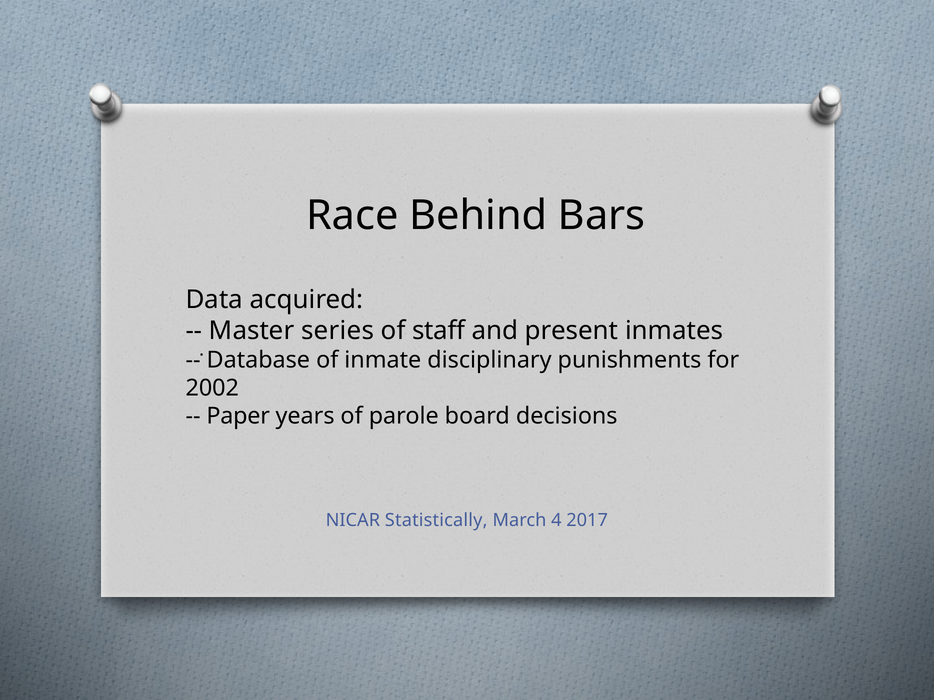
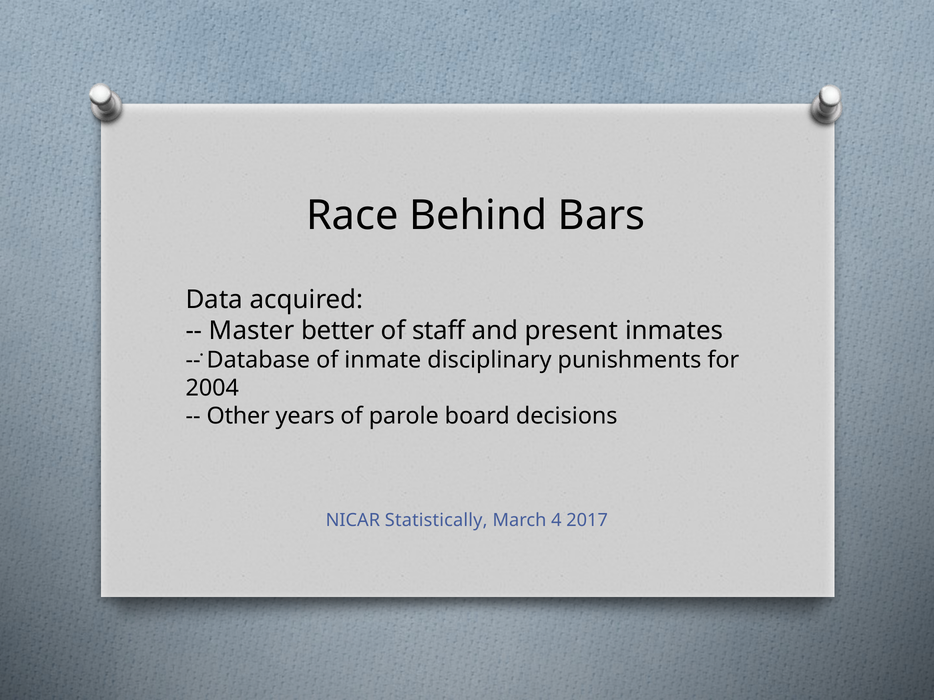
series: series -> better
2002: 2002 -> 2004
Paper: Paper -> Other
